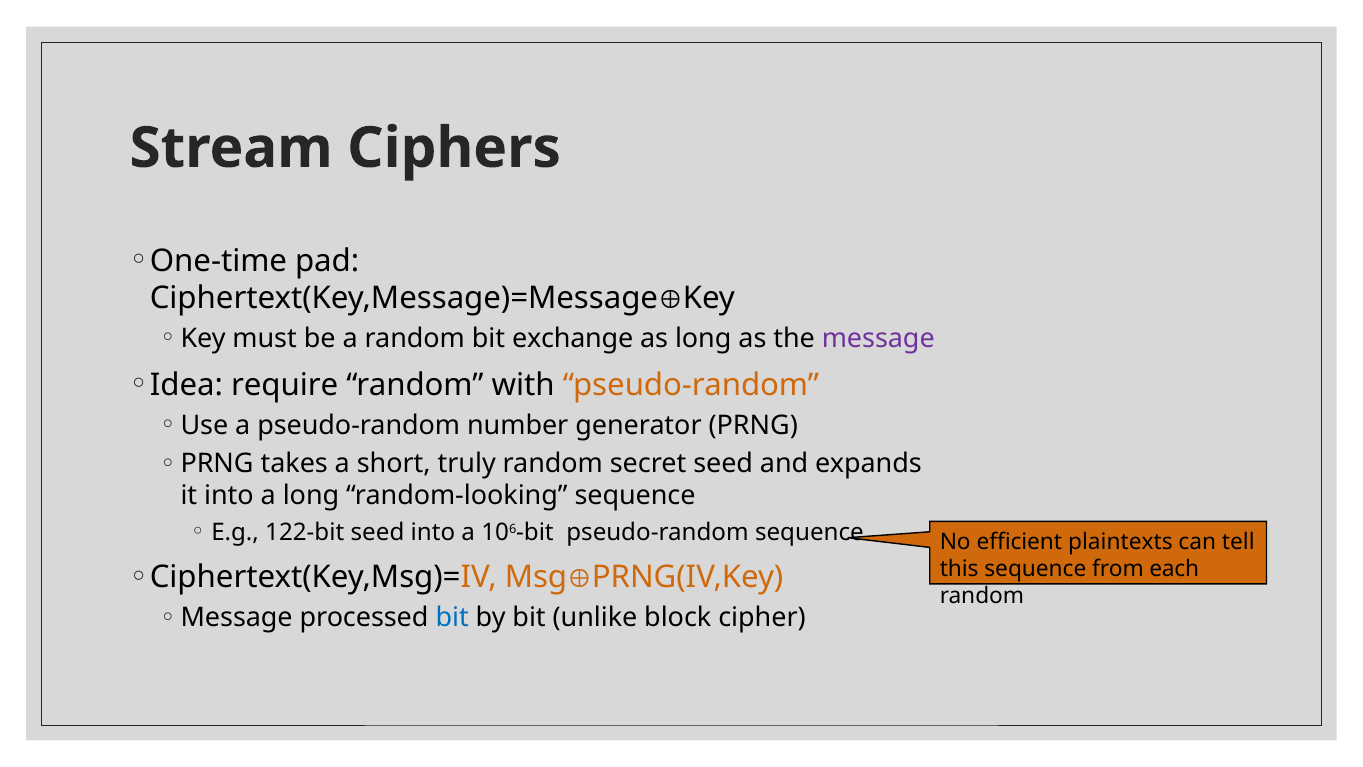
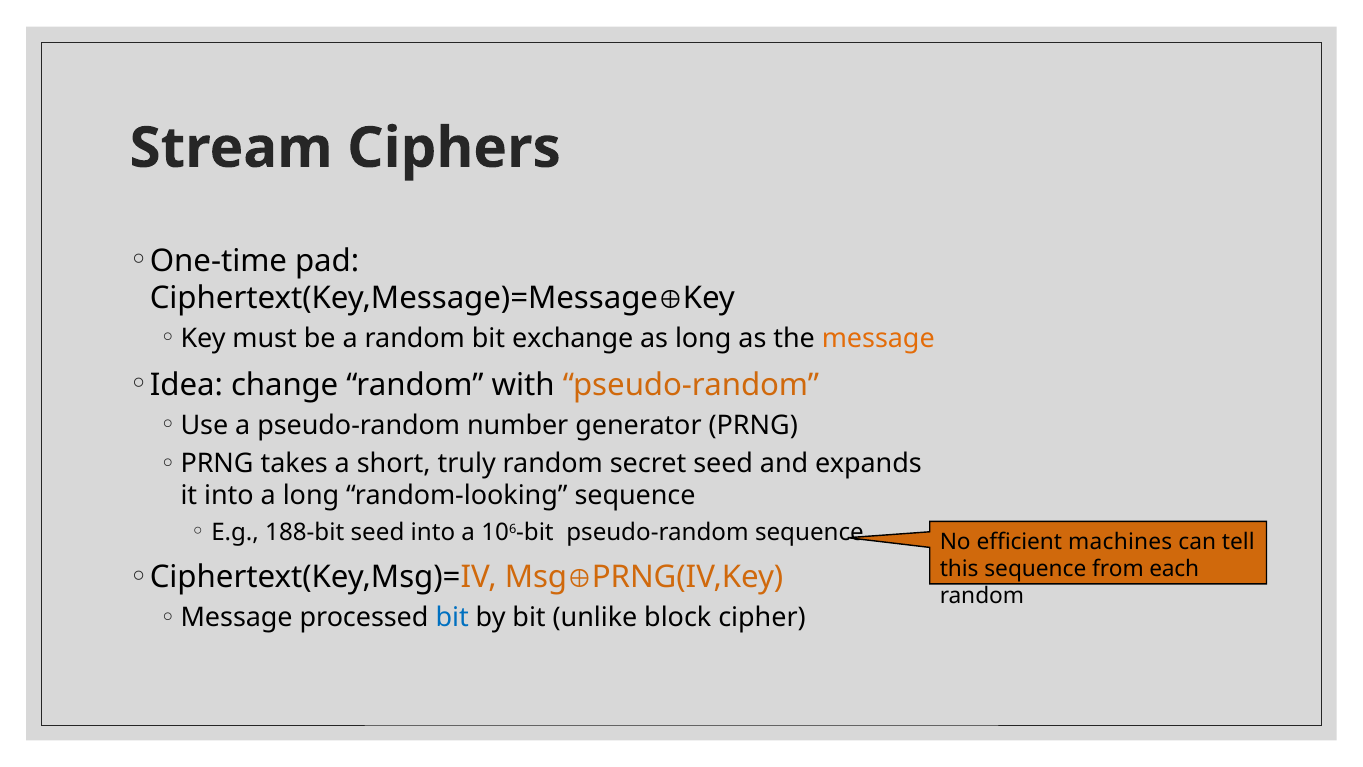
message at (878, 338) colour: purple -> orange
require: require -> change
122-bit: 122-bit -> 188-bit
plaintexts: plaintexts -> machines
